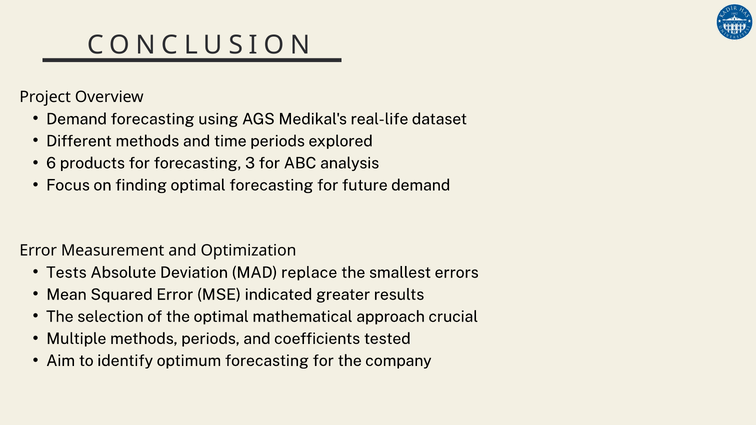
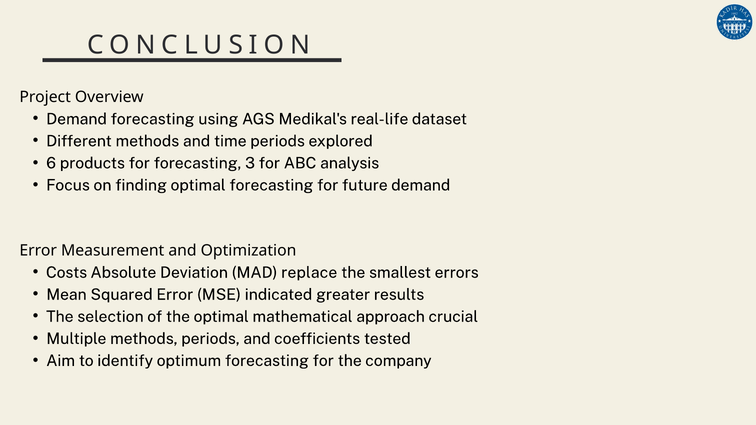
Tests: Tests -> Costs
